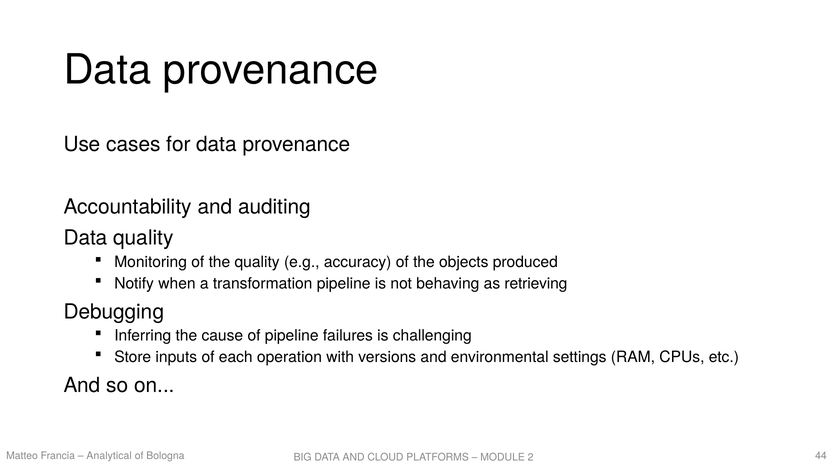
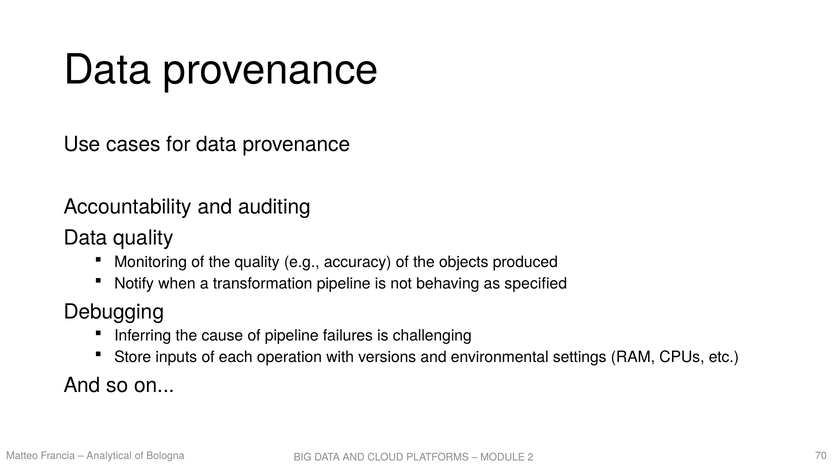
retrieving: retrieving -> specified
44: 44 -> 70
